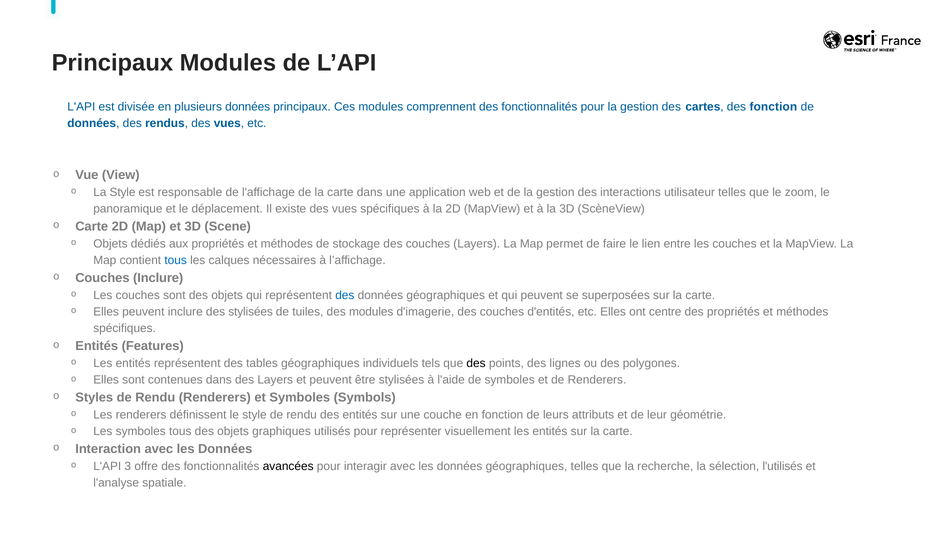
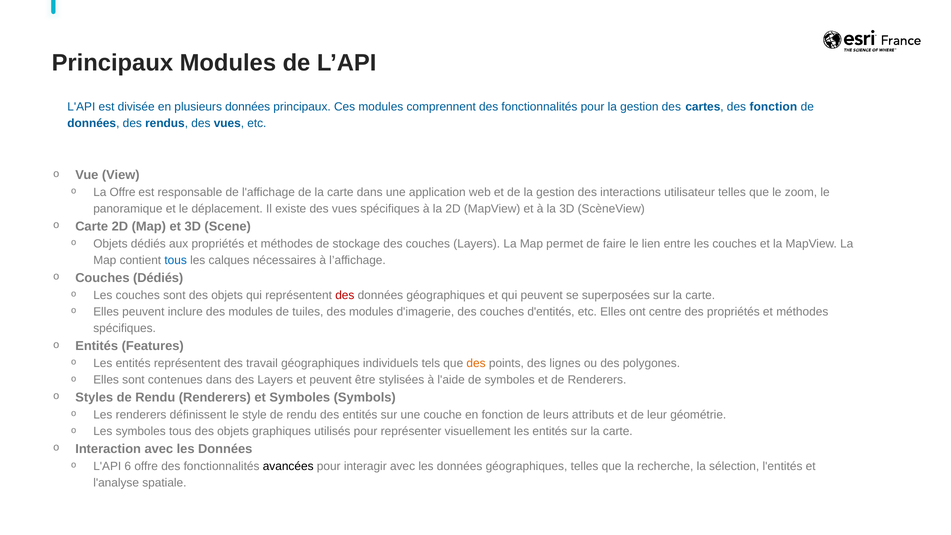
La Style: Style -> Offre
Couches Inclure: Inclure -> Dédiés
des at (345, 295) colour: blue -> red
inclure des stylisées: stylisées -> modules
tables: tables -> travail
des at (476, 363) colour: black -> orange
3: 3 -> 6
l'utilisés: l'utilisés -> l'entités
